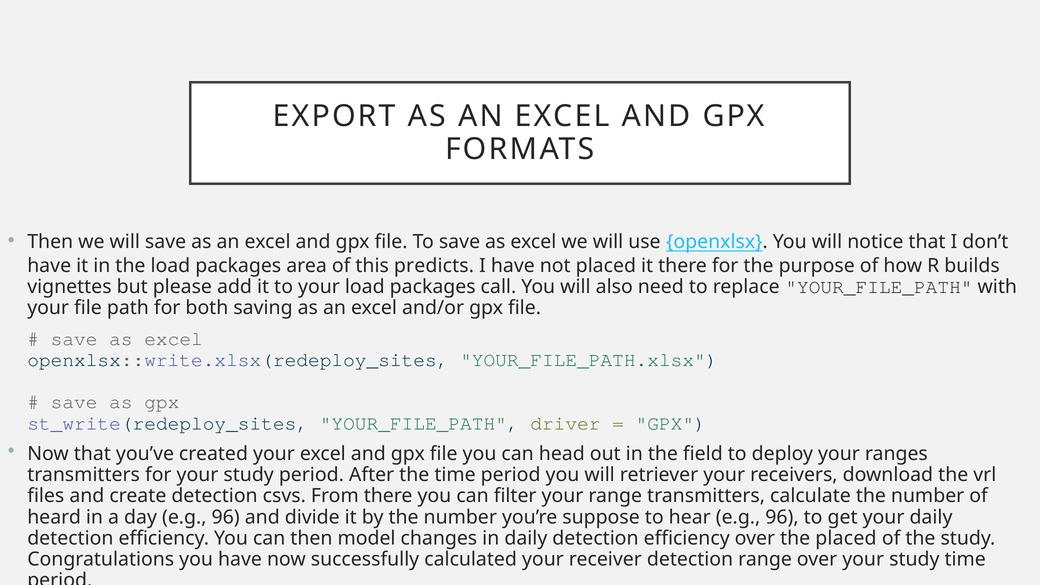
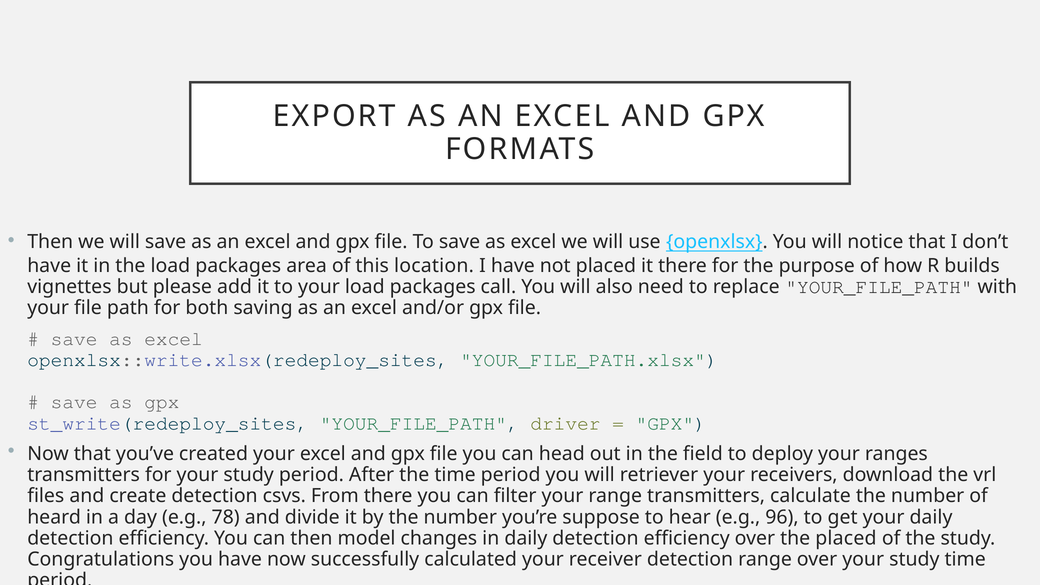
predicts: predicts -> location
day e.g 96: 96 -> 78
